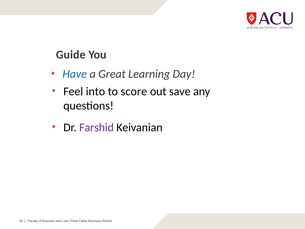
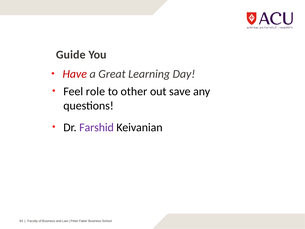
Have colour: blue -> red
into: into -> role
score: score -> other
